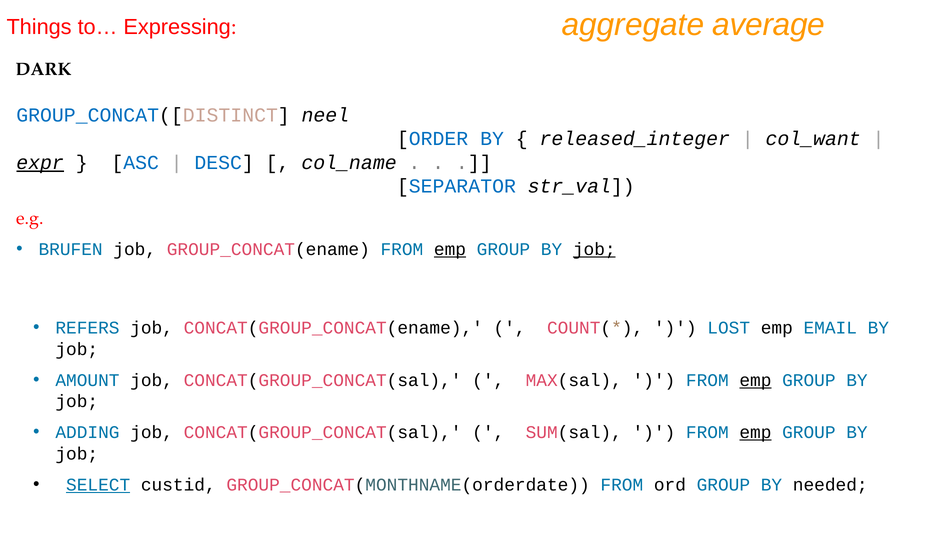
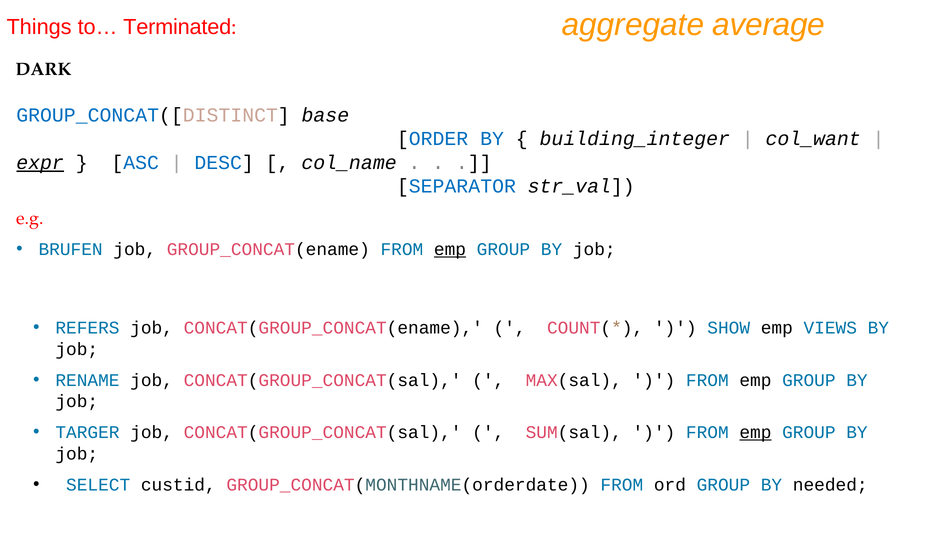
Expressing: Expressing -> Terminated
neel: neel -> base
released_integer: released_integer -> building_integer
job at (594, 249) underline: present -> none
LOST: LOST -> SHOW
EMAIL: EMAIL -> VIEWS
AMOUNT: AMOUNT -> RENAME
emp at (755, 380) underline: present -> none
ADDING: ADDING -> TARGER
SELECT underline: present -> none
